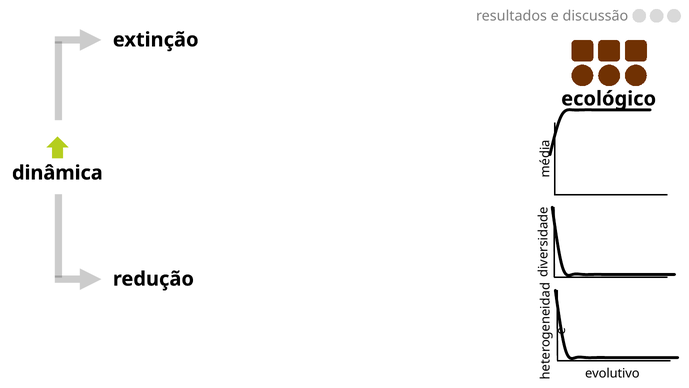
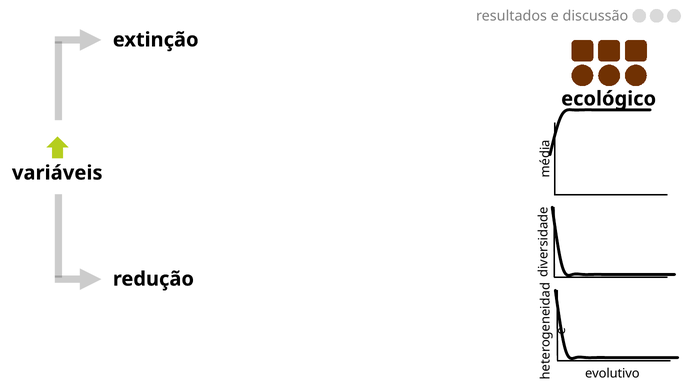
dinâmica: dinâmica -> variáveis
